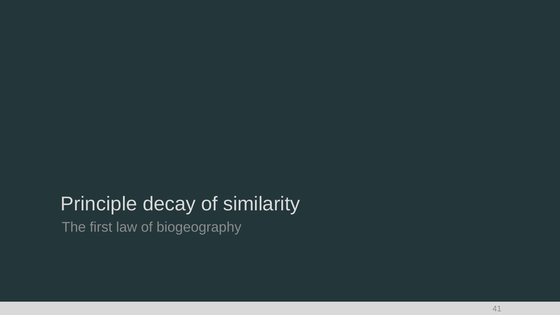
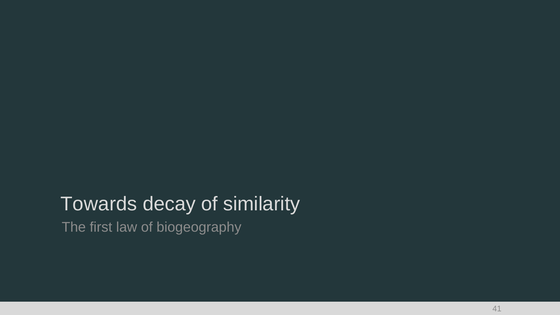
Principle: Principle -> Towards
